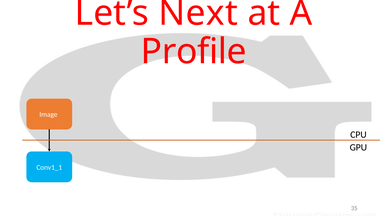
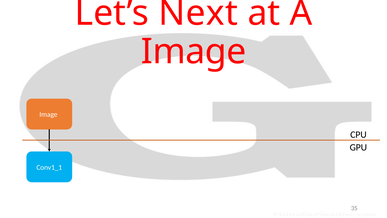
Profile at (194, 52): Profile -> Image
